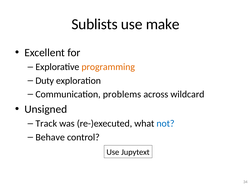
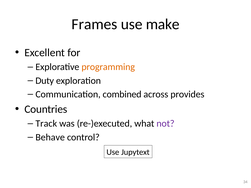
Sublists: Sublists -> Frames
problems: problems -> combined
wildcard: wildcard -> provides
Unsigned: Unsigned -> Countries
not colour: blue -> purple
